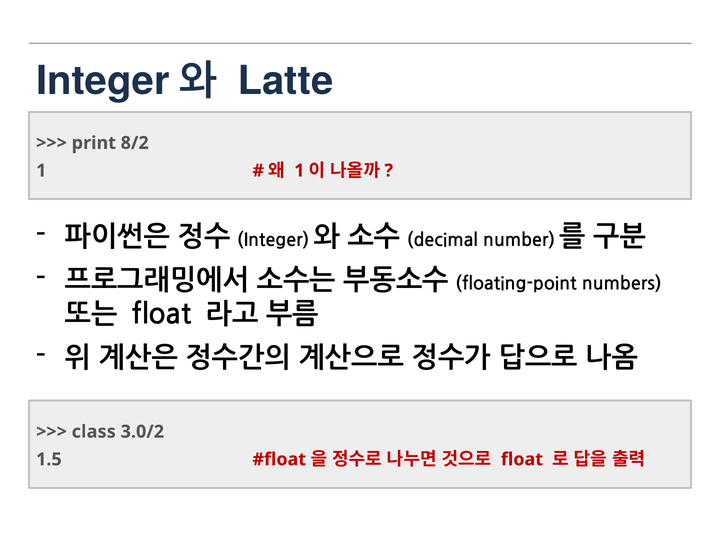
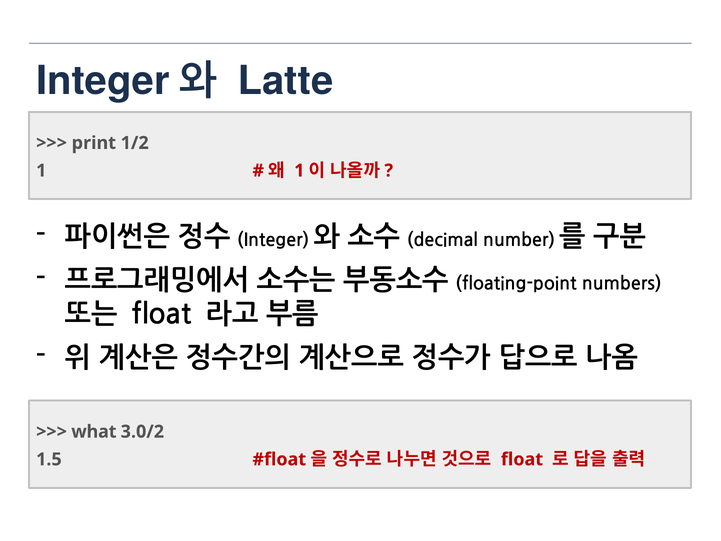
8/2: 8/2 -> 1/2
class: class -> what
